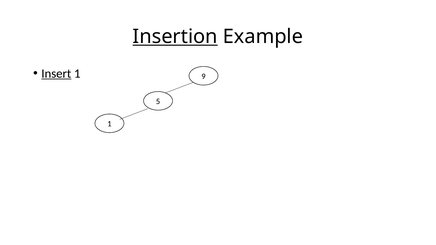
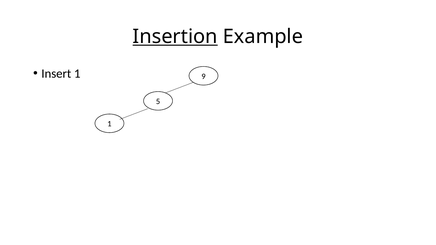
Insert underline: present -> none
